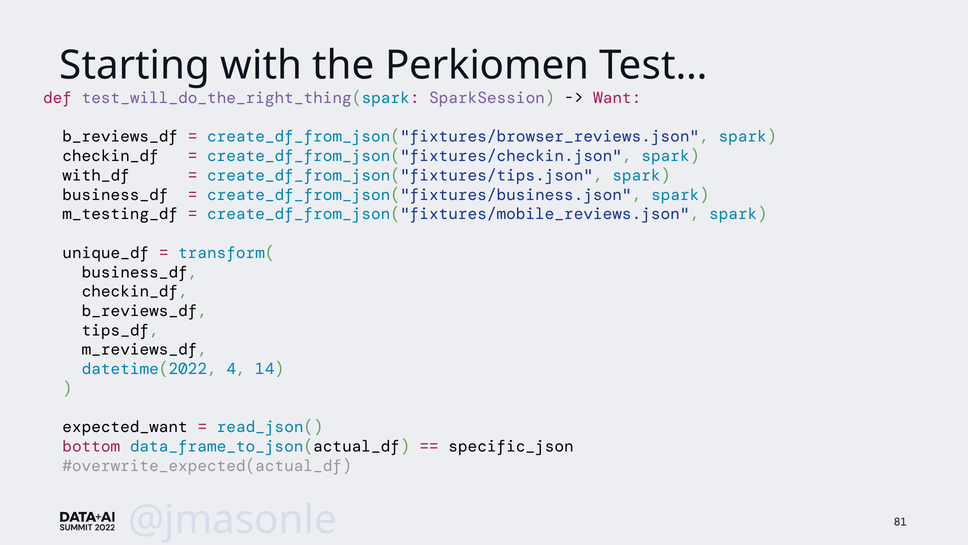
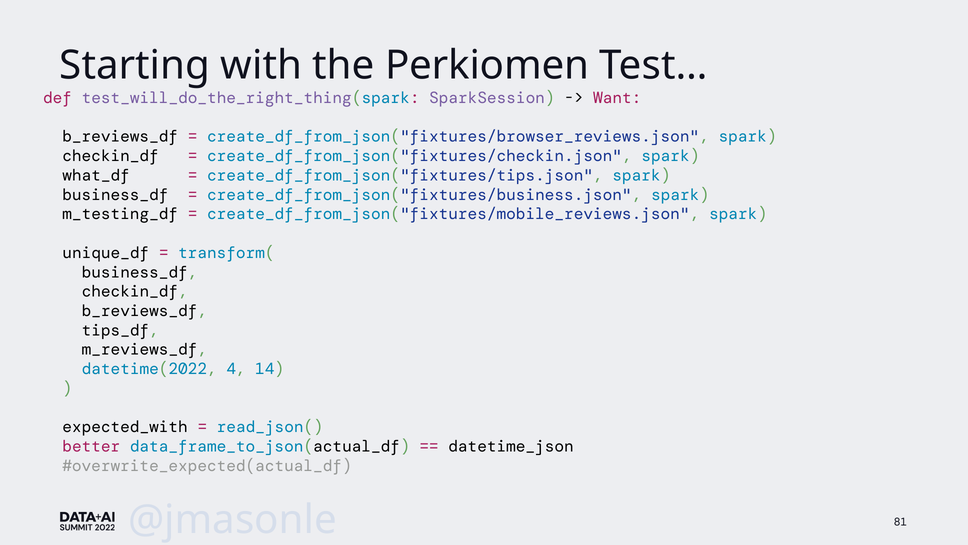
with_df: with_df -> what_df
expected_want: expected_want -> expected_with
bottom: bottom -> better
specific_json: specific_json -> datetime_json
